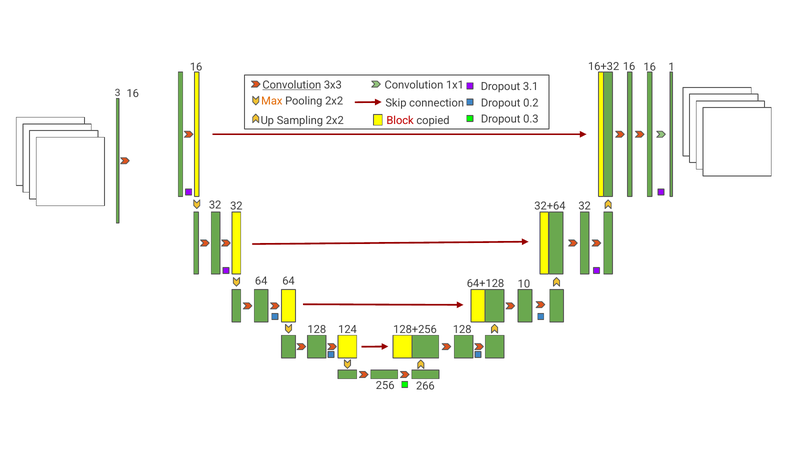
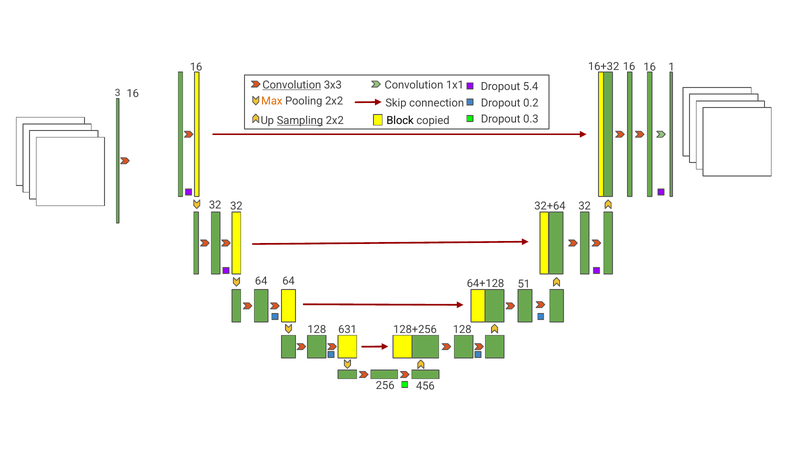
3.1: 3.1 -> 5.4
Sampling underline: none -> present
Block colour: red -> black
10: 10 -> 51
124: 124 -> 631
266: 266 -> 456
